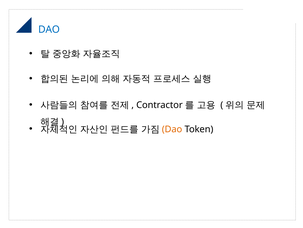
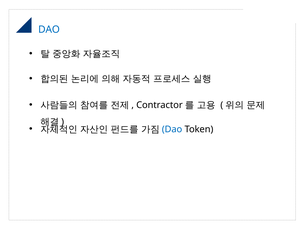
Dao at (172, 129) colour: orange -> blue
